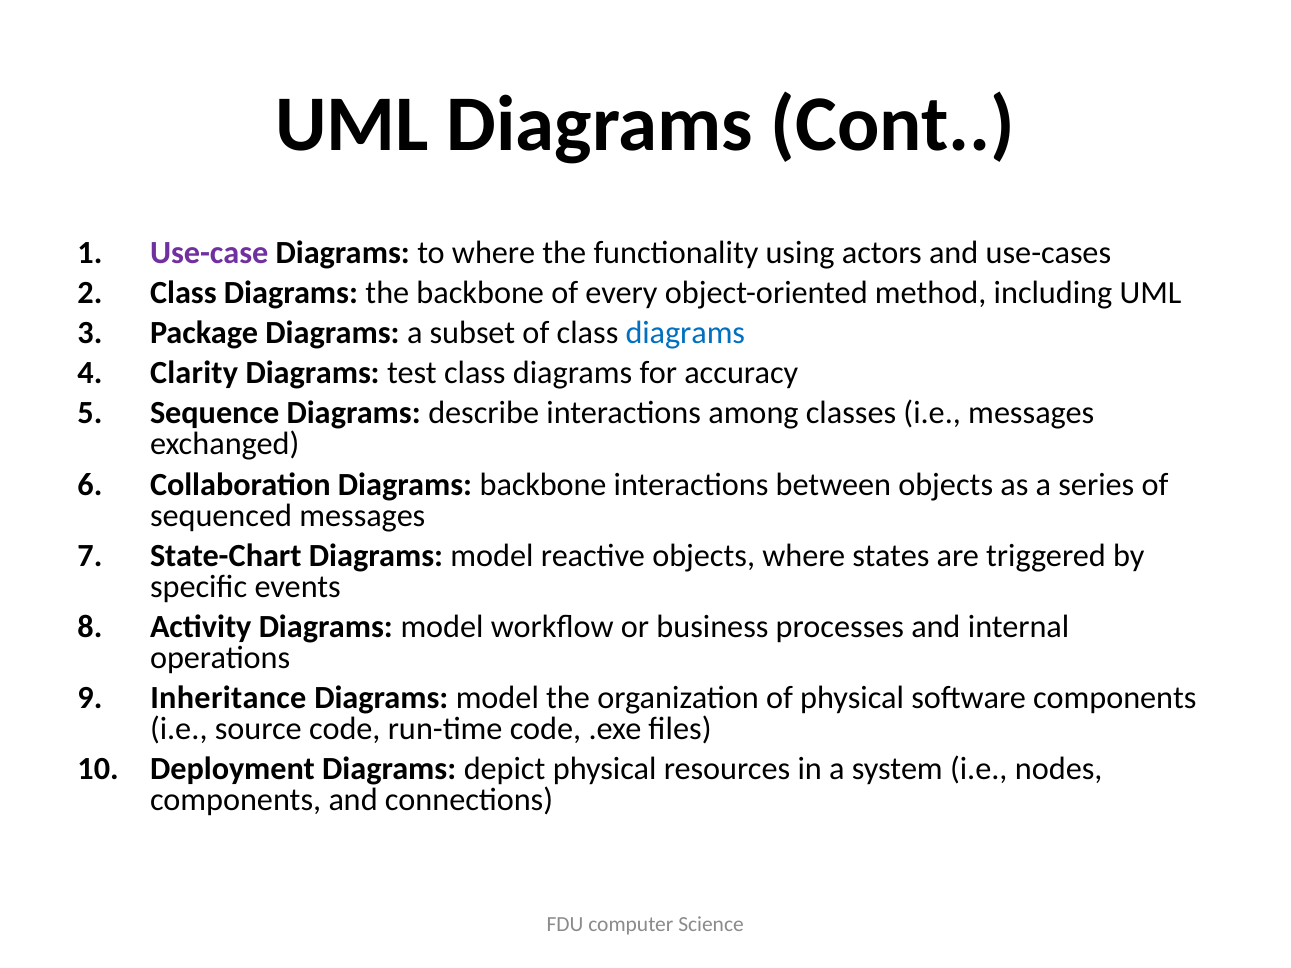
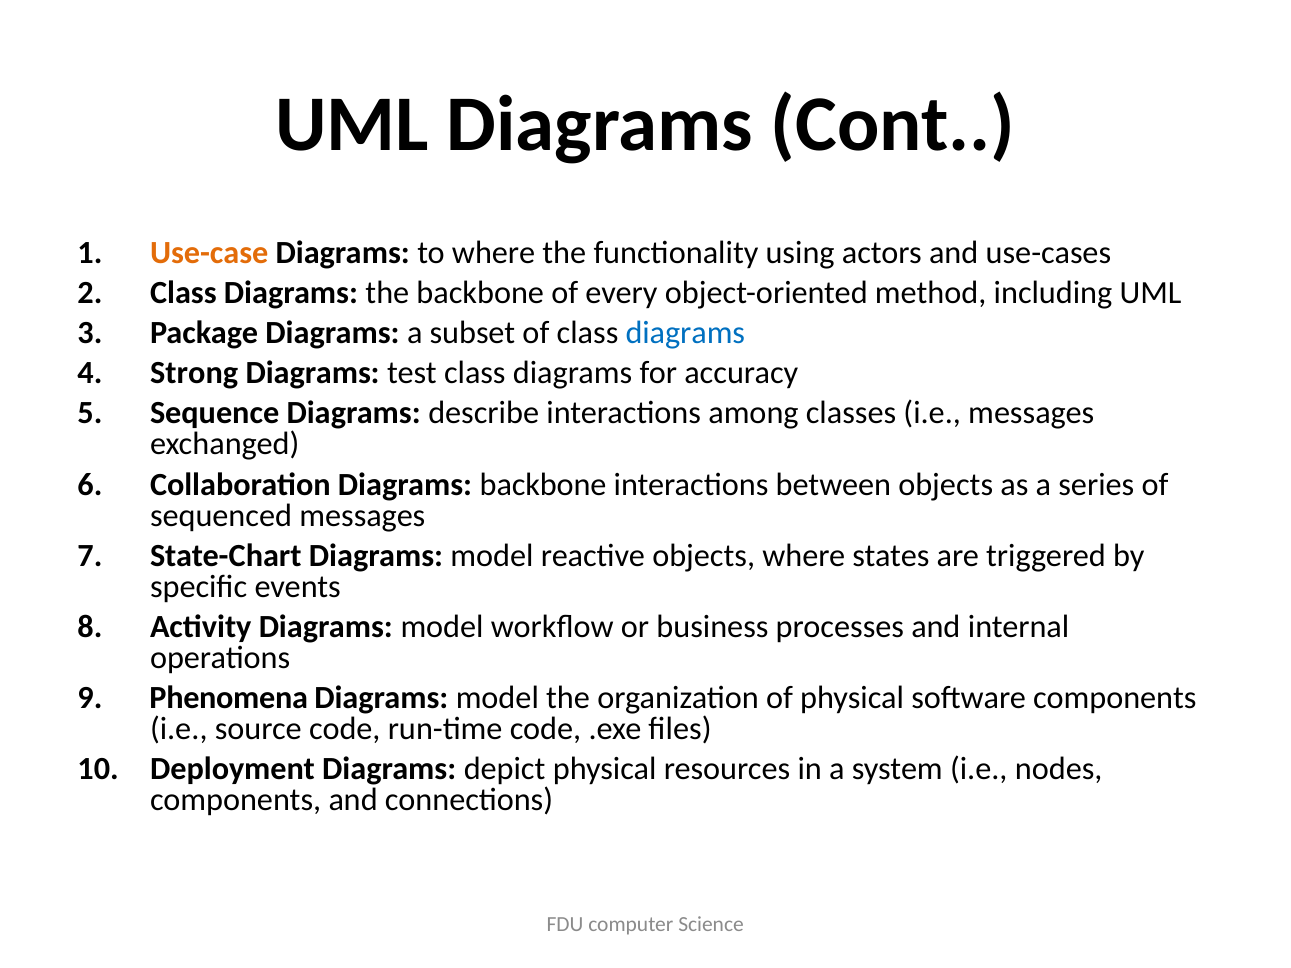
Use-case colour: purple -> orange
Clarity: Clarity -> Strong
Inheritance: Inheritance -> Phenomena
